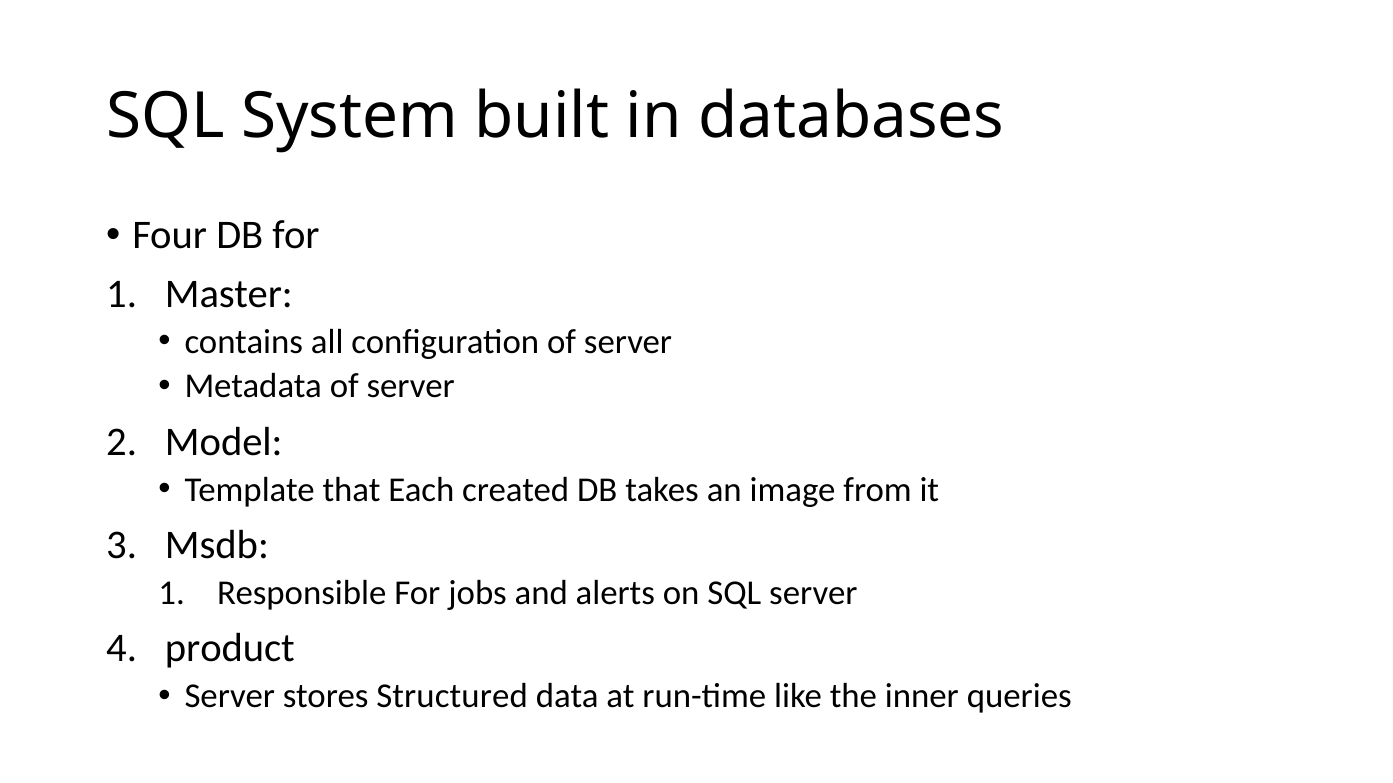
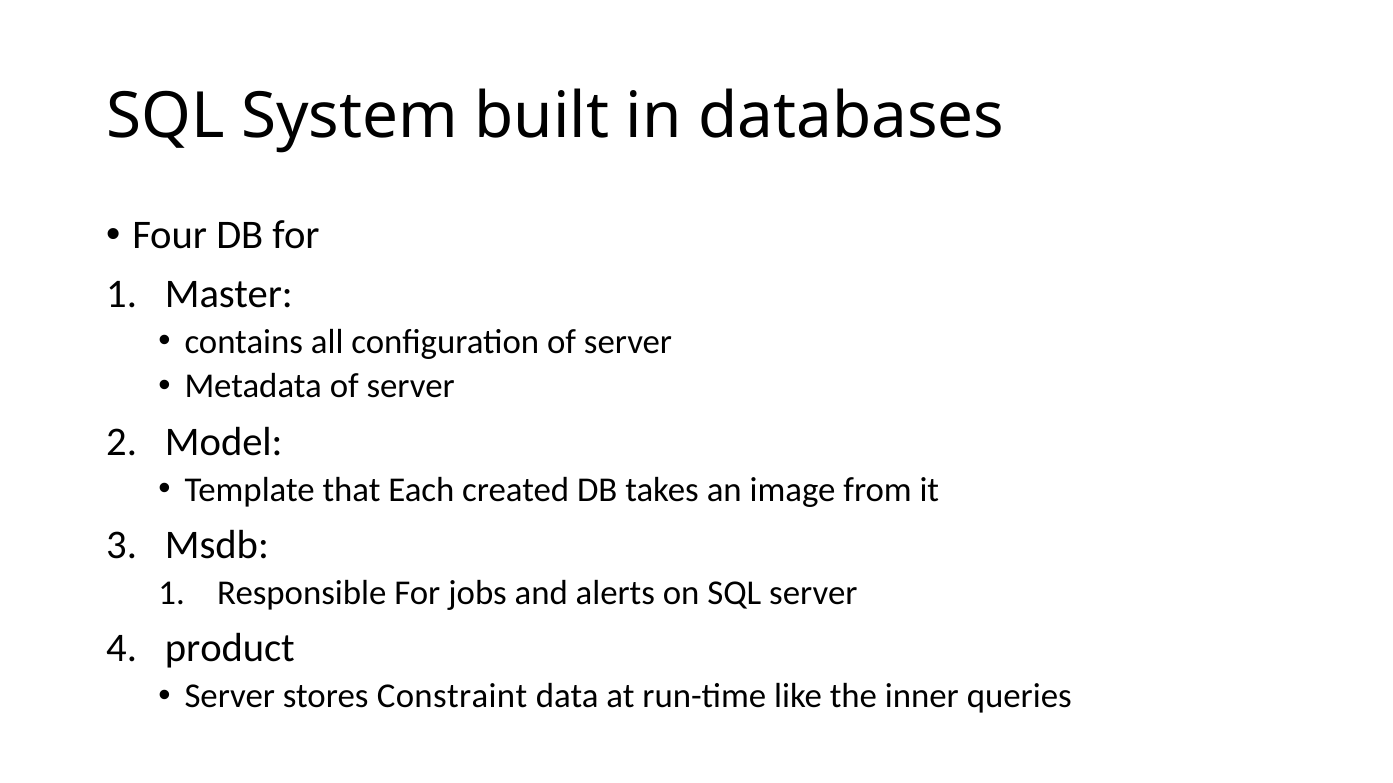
Structured: Structured -> Constraint
